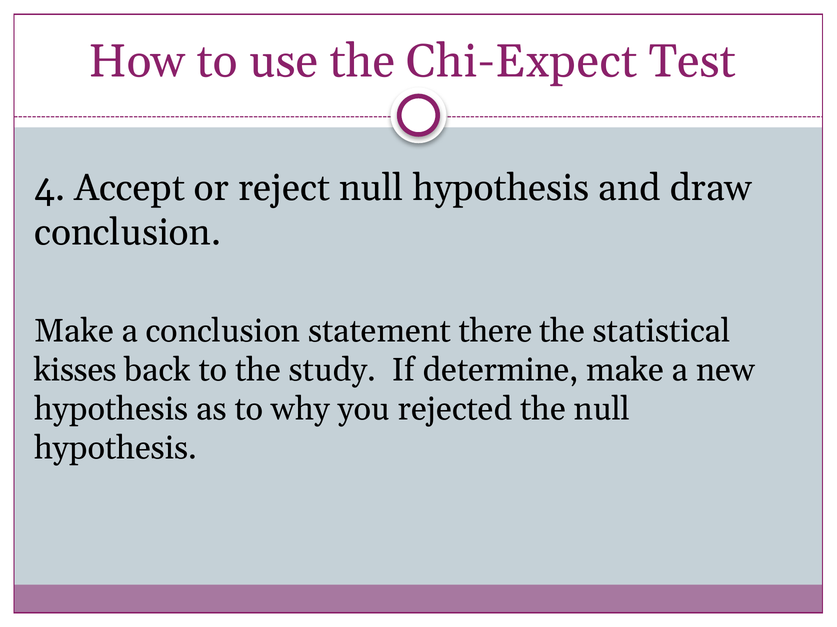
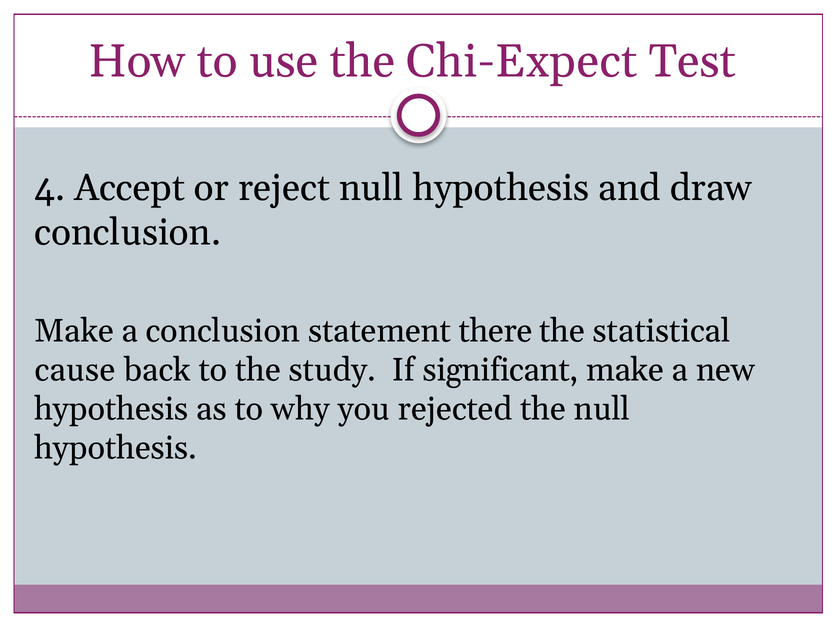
kisses: kisses -> cause
determine: determine -> significant
